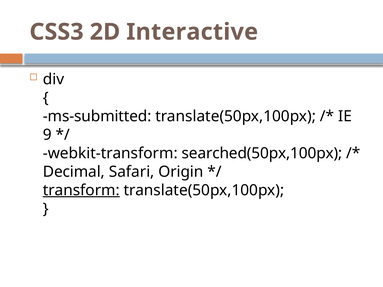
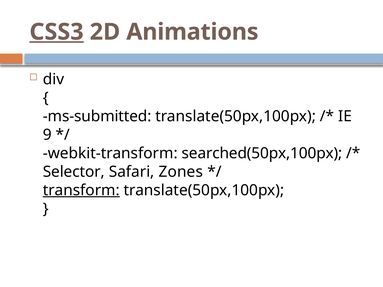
CSS3 underline: none -> present
Interactive: Interactive -> Animations
Decimal: Decimal -> Selector
Origin: Origin -> Zones
